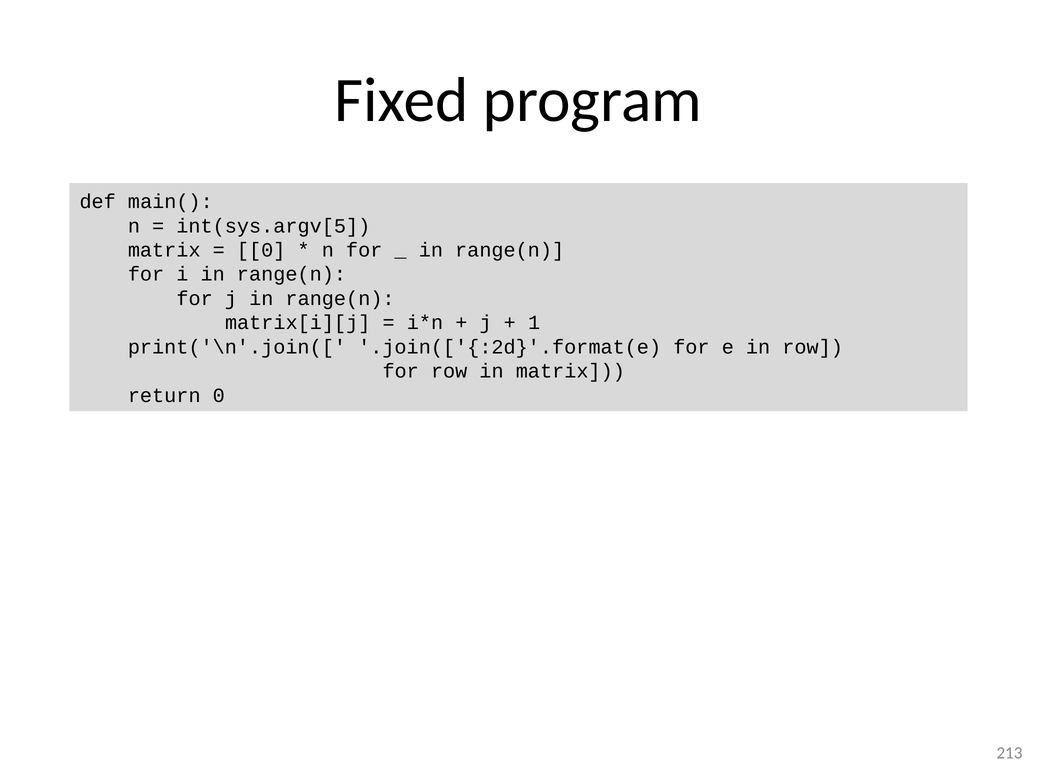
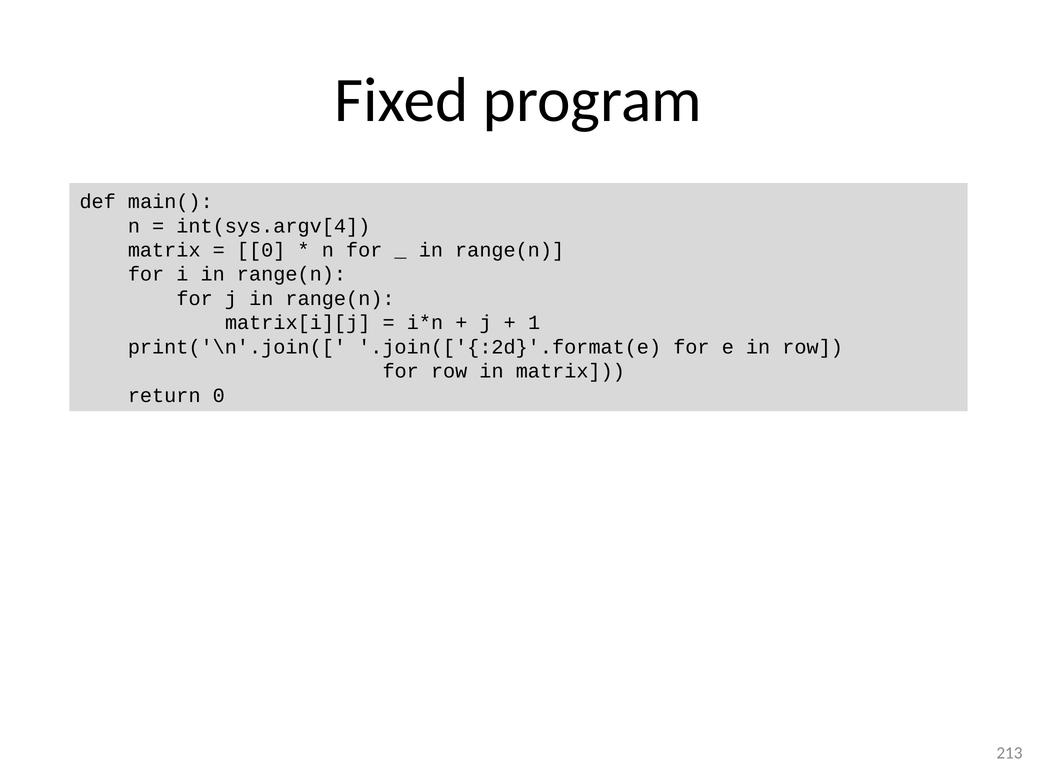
int(sys.argv[5: int(sys.argv[5 -> int(sys.argv[4
